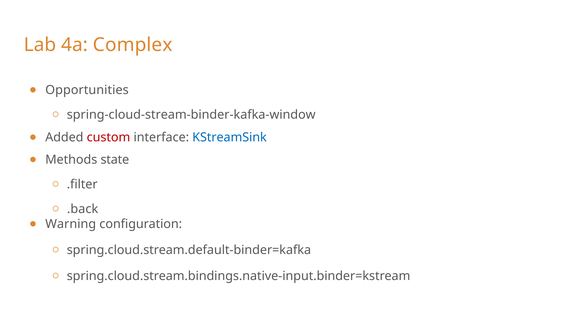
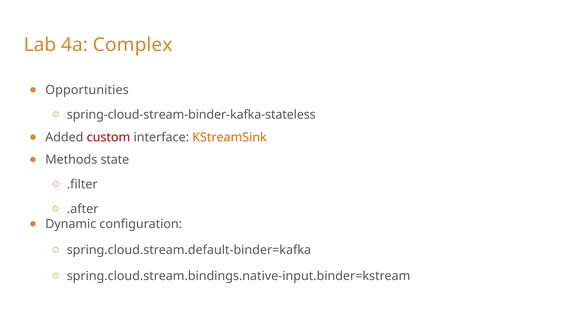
spring-cloud-stream-binder-kafka-window: spring-cloud-stream-binder-kafka-window -> spring-cloud-stream-binder-kafka-stateless
KStreamSink colour: blue -> orange
.back: .back -> .after
Warning: Warning -> Dynamic
